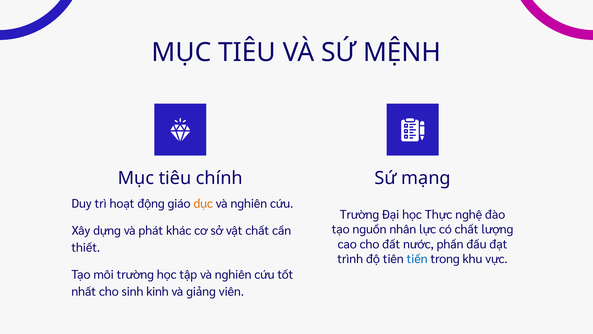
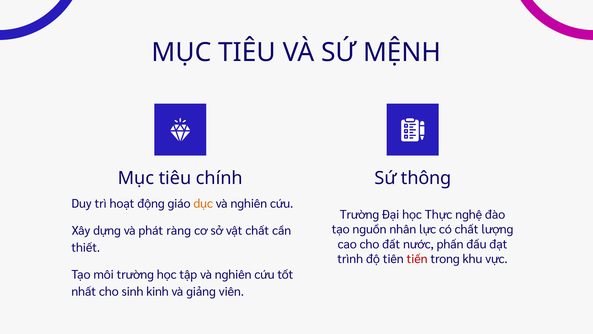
mạng: mạng -> thông
khác: khác -> ràng
tiến colour: blue -> red
